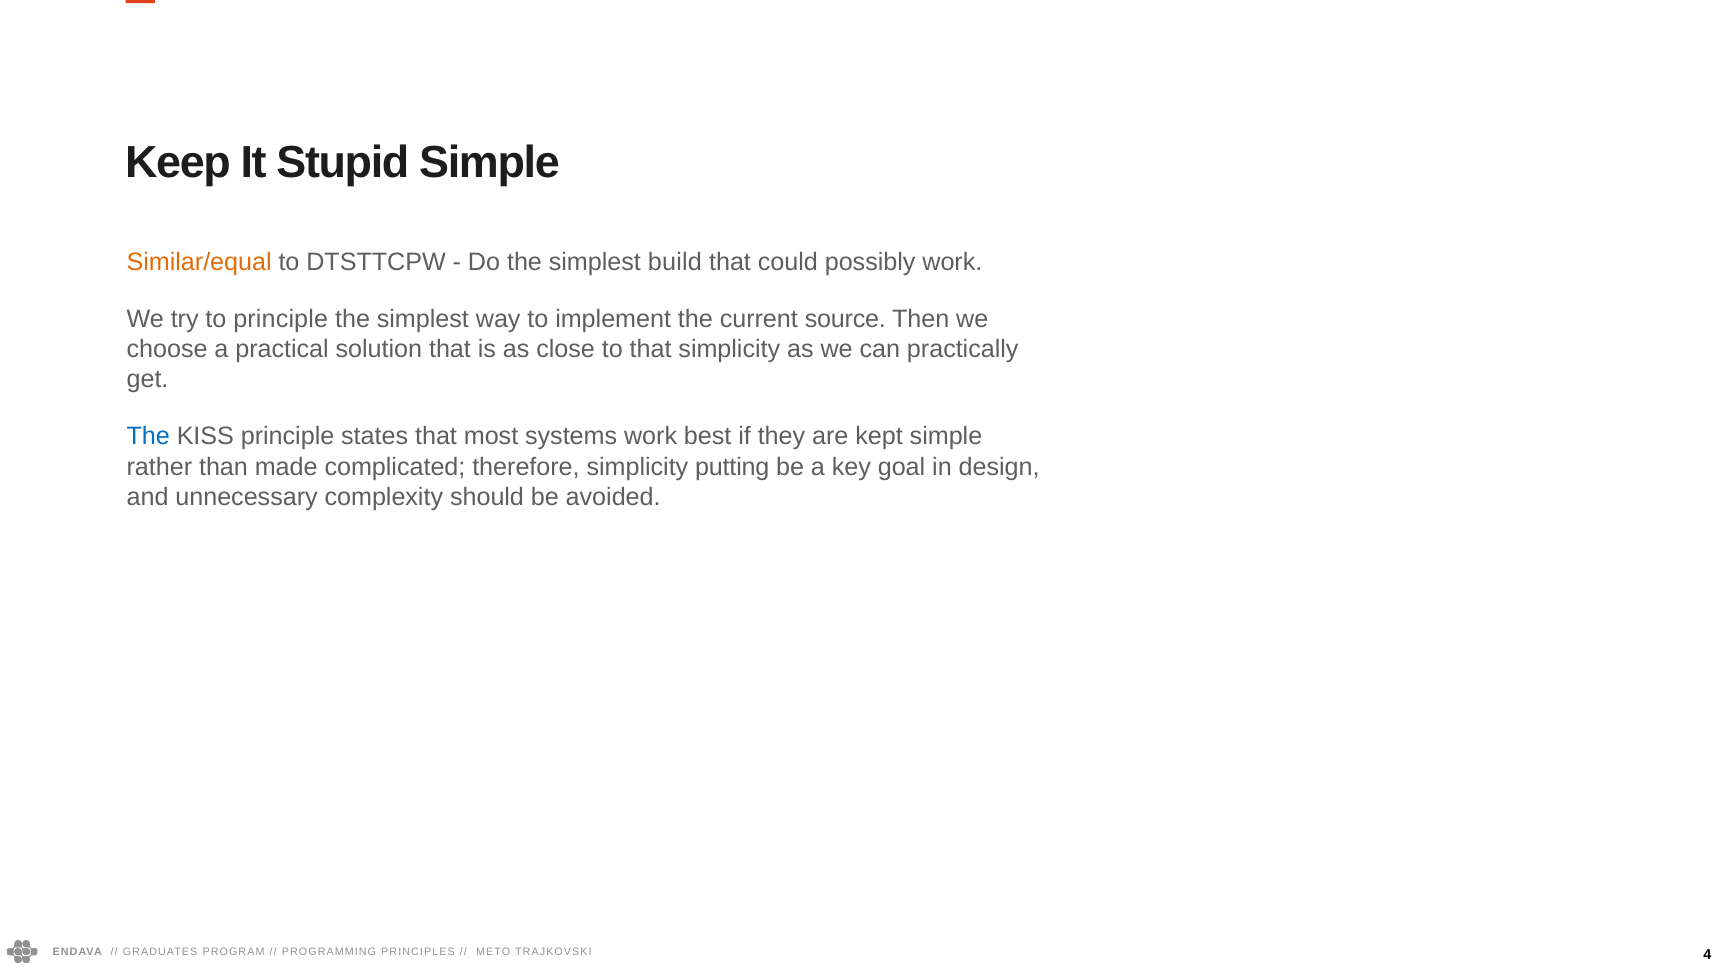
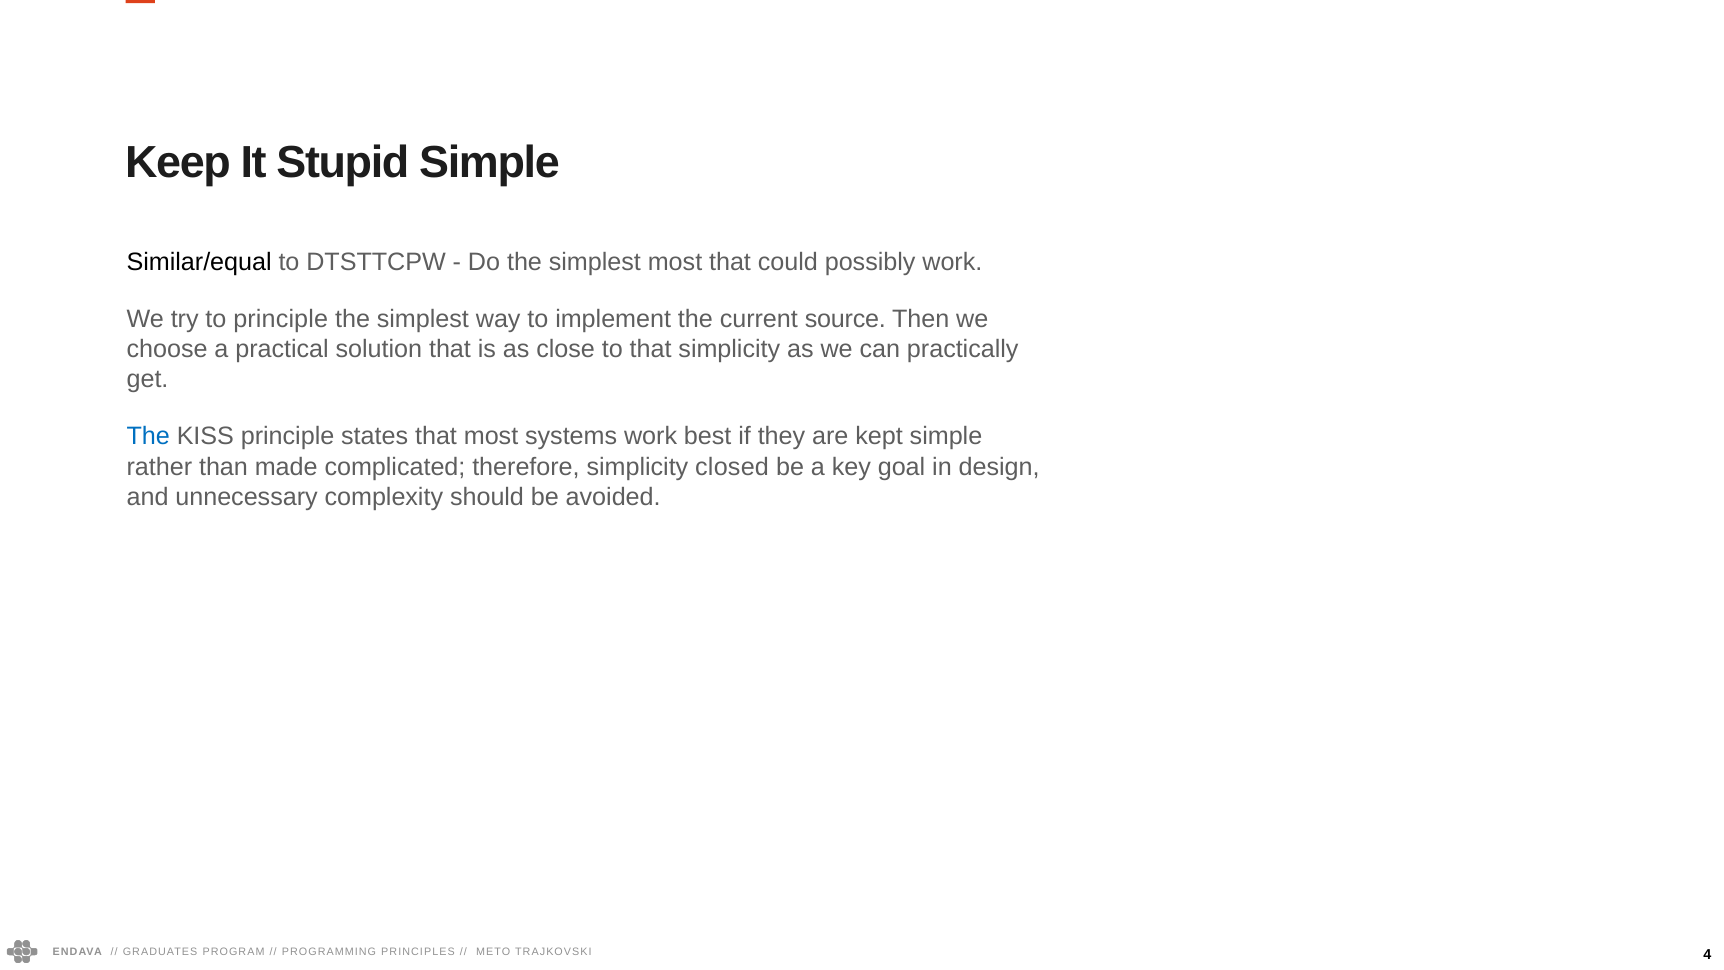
Similar/equal colour: orange -> black
simplest build: build -> most
putting: putting -> closed
